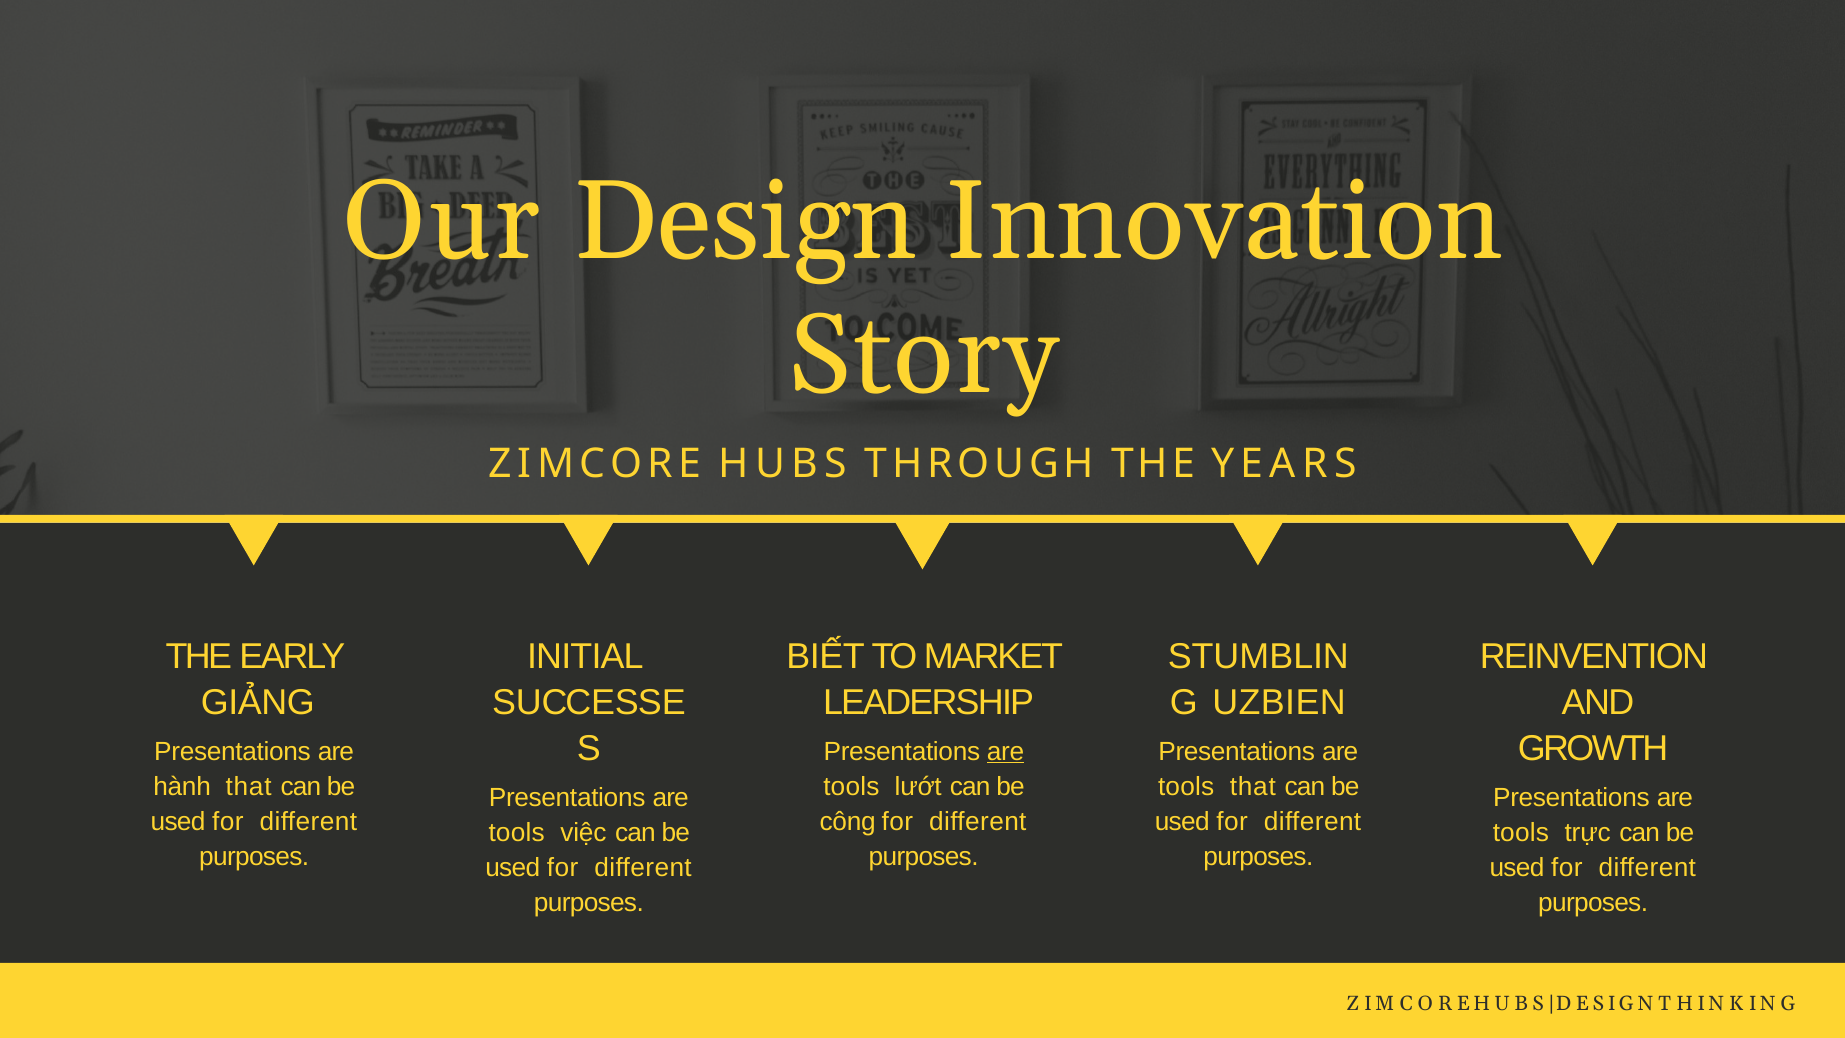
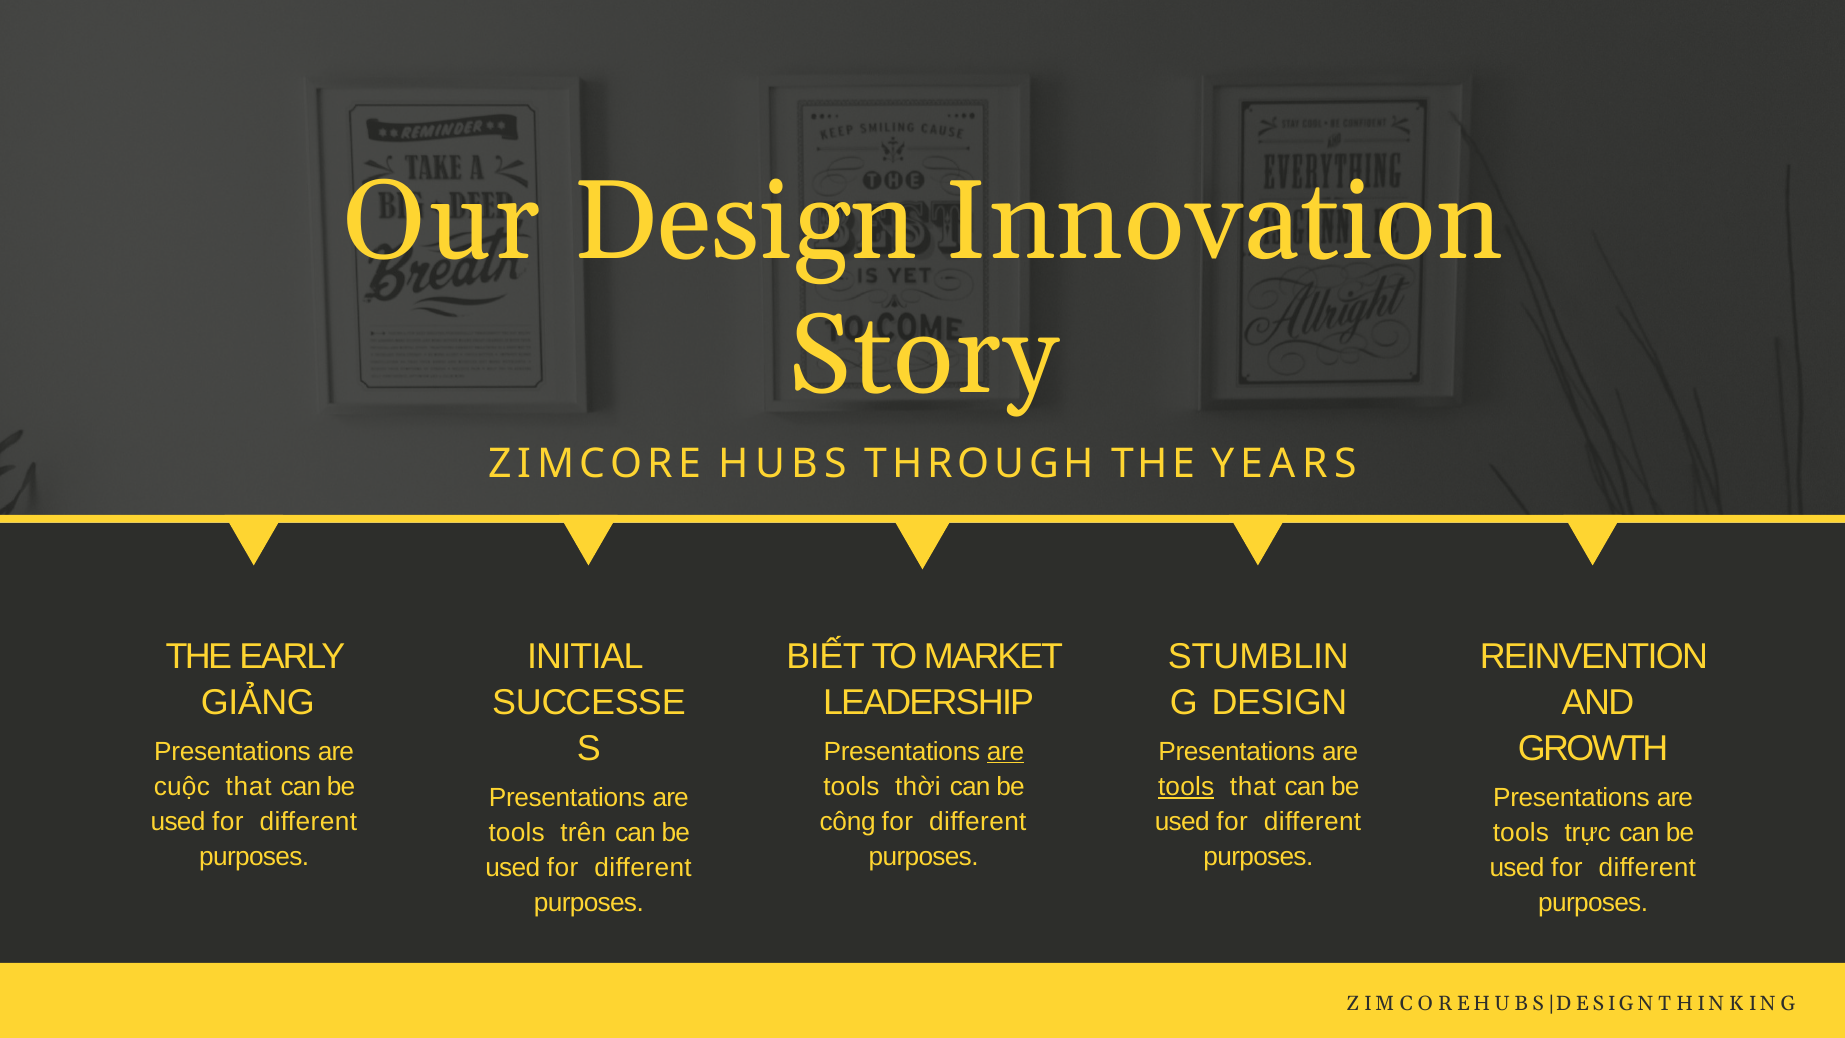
G UZBIEN: UZBIEN -> DESIGN
hành: hành -> cuộc
lướt: lướt -> thời
tools at (1186, 787) underline: none -> present
việc: việc -> trên
